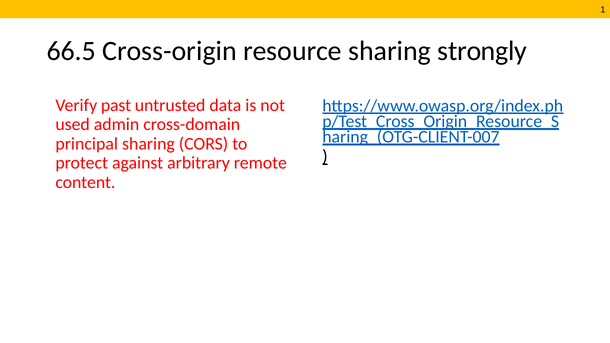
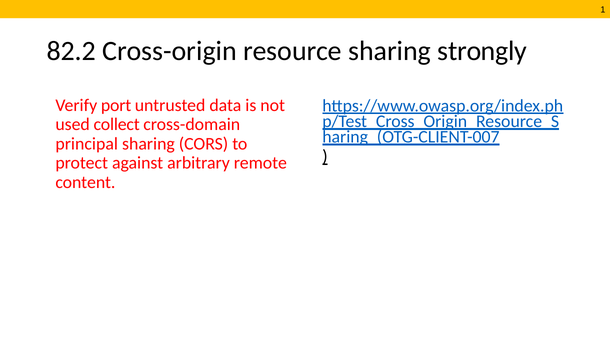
66.5: 66.5 -> 82.2
past: past -> port
admin: admin -> collect
